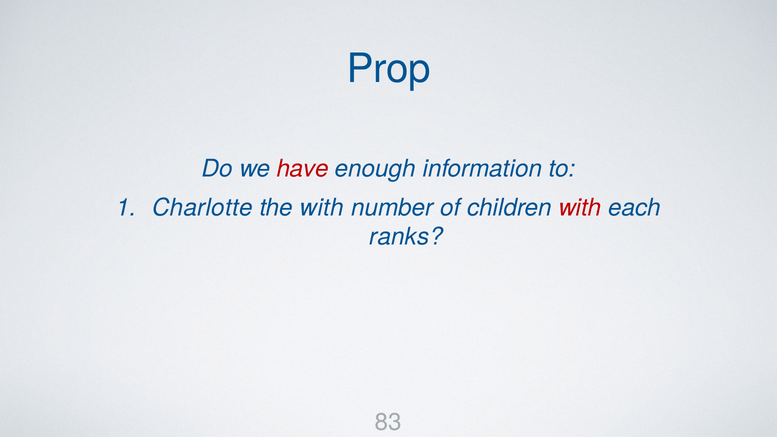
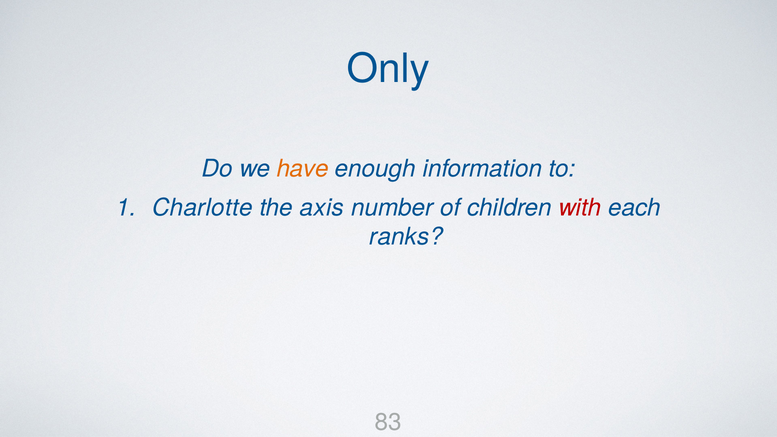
Prop: Prop -> Only
have colour: red -> orange
the with: with -> axis
